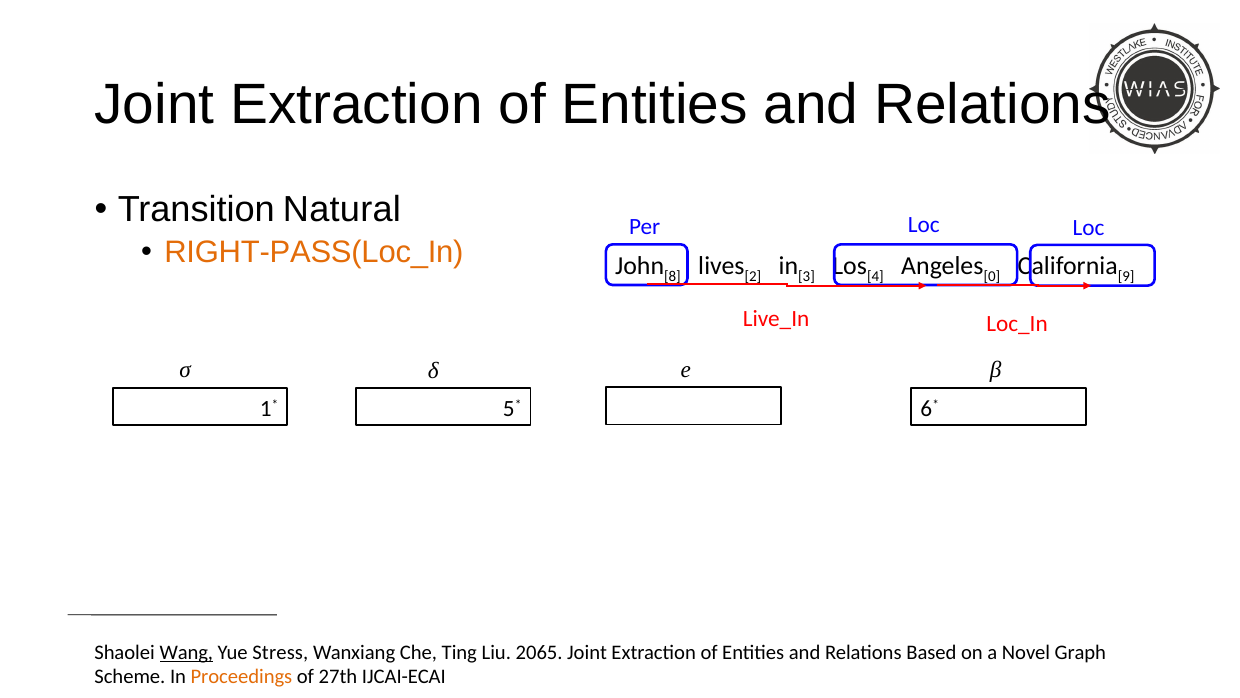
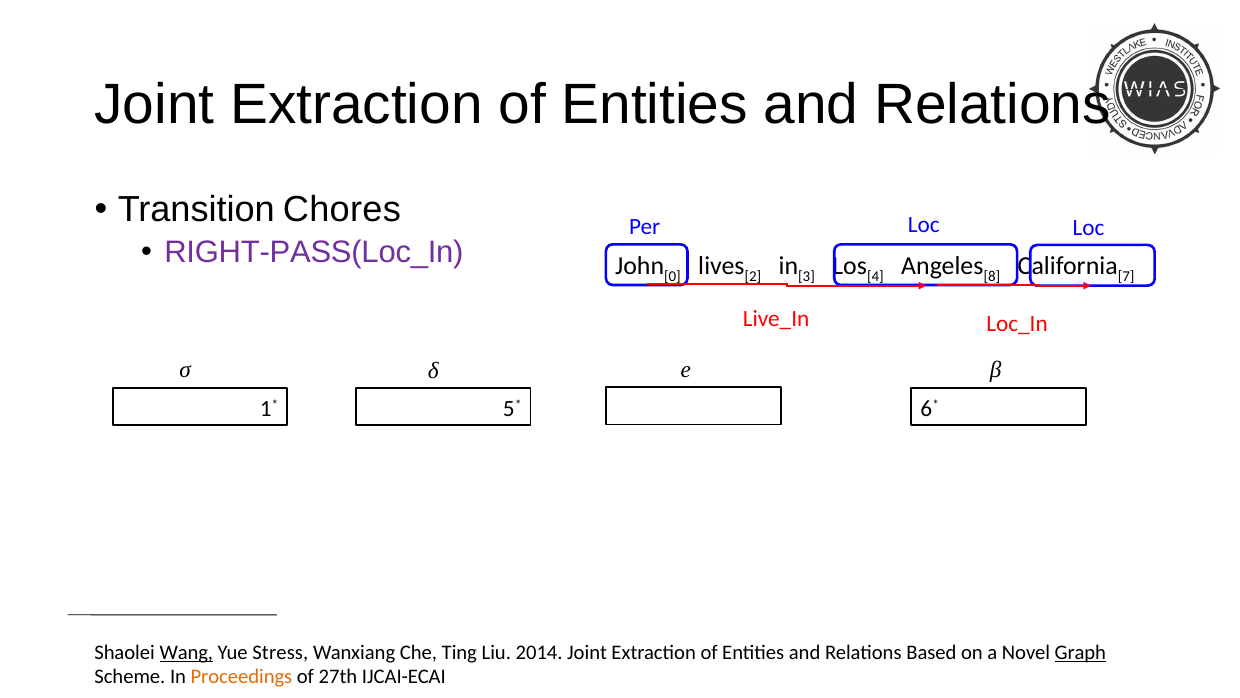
Natural: Natural -> Chores
RIGHT-PASS(Loc_In colour: orange -> purple
8: 8 -> 0
0: 0 -> 8
9: 9 -> 7
2065: 2065 -> 2014
Graph underline: none -> present
